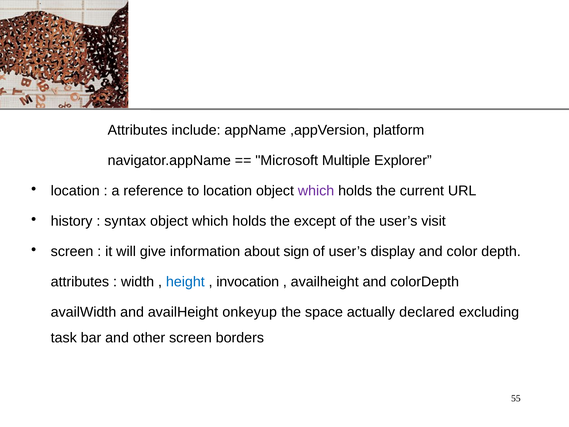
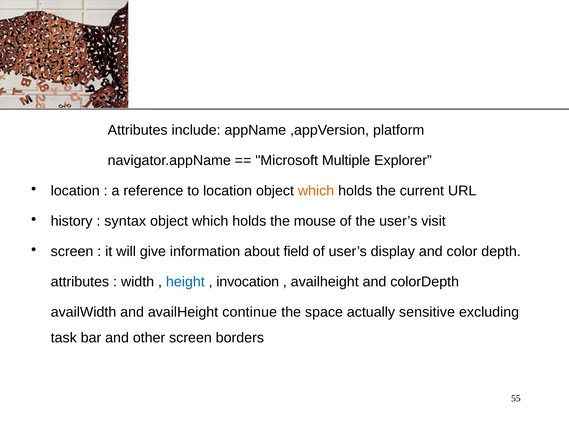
which at (316, 191) colour: purple -> orange
except: except -> mouse
sign: sign -> field
onkeyup: onkeyup -> continue
declared: declared -> sensitive
